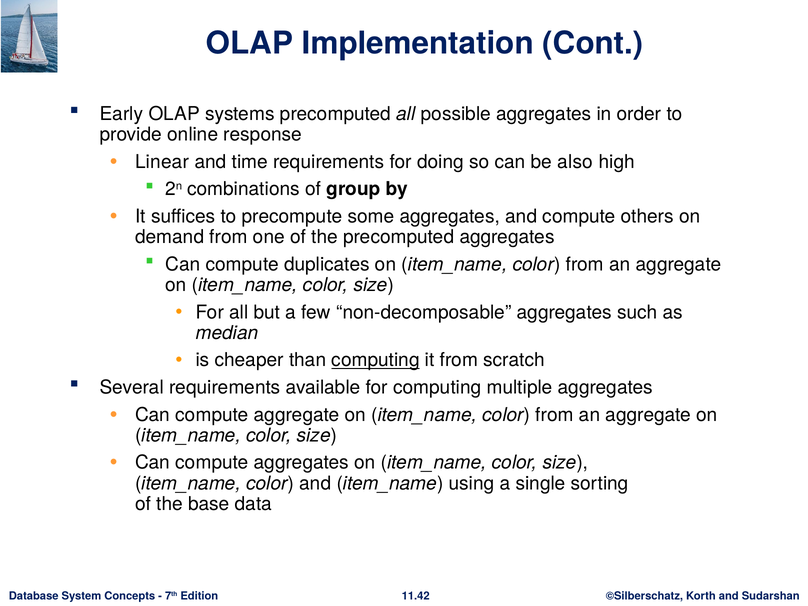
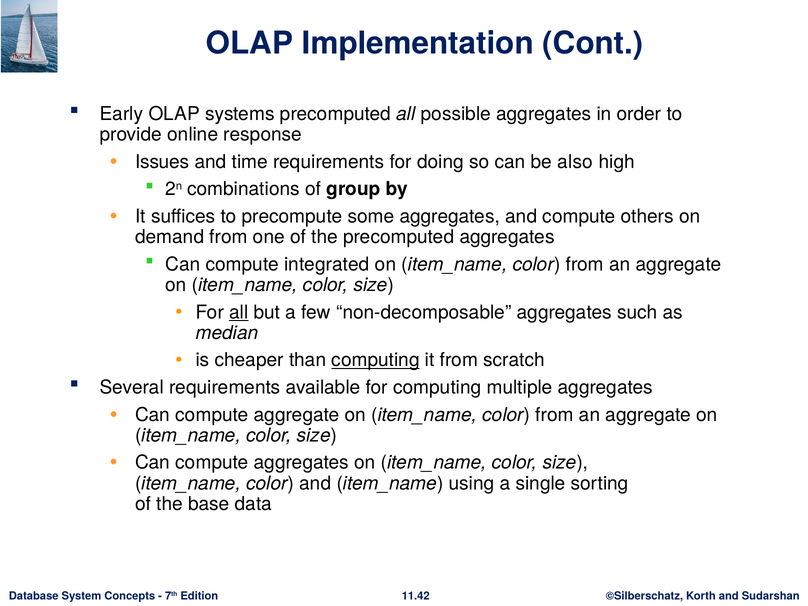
Linear: Linear -> Issues
duplicates: duplicates -> integrated
all at (239, 312) underline: none -> present
